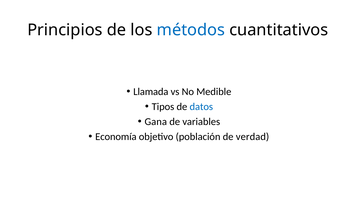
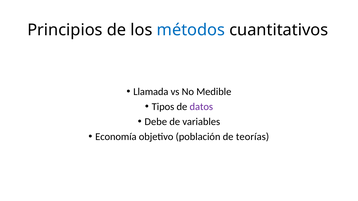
datos colour: blue -> purple
Gana: Gana -> Debe
verdad: verdad -> teorías
